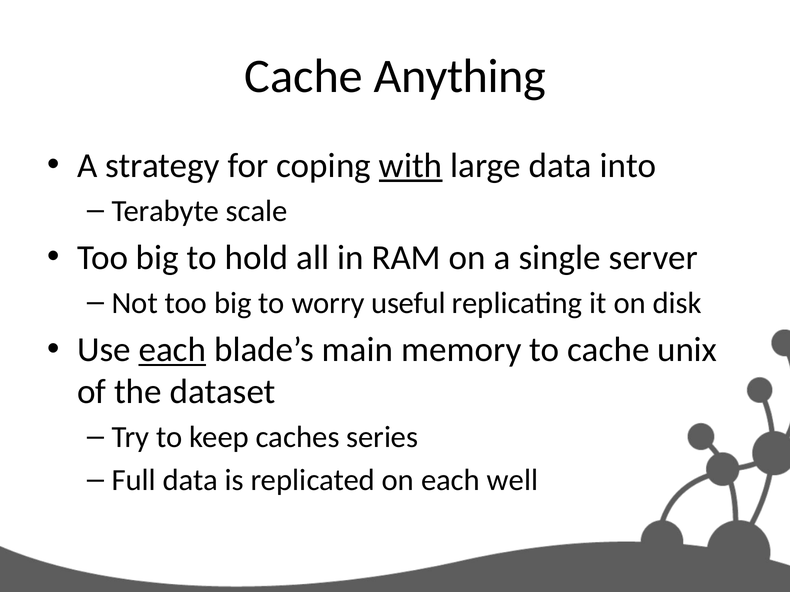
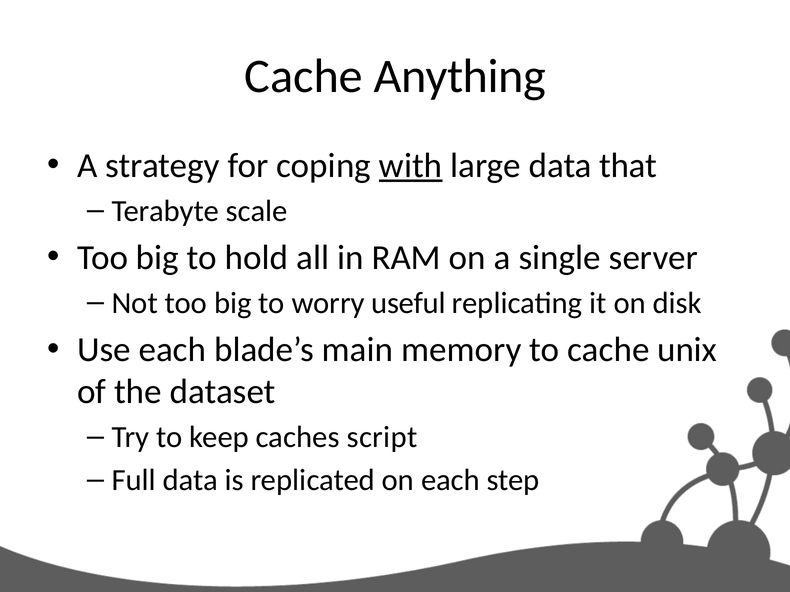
into: into -> that
each at (172, 350) underline: present -> none
series: series -> script
well: well -> step
